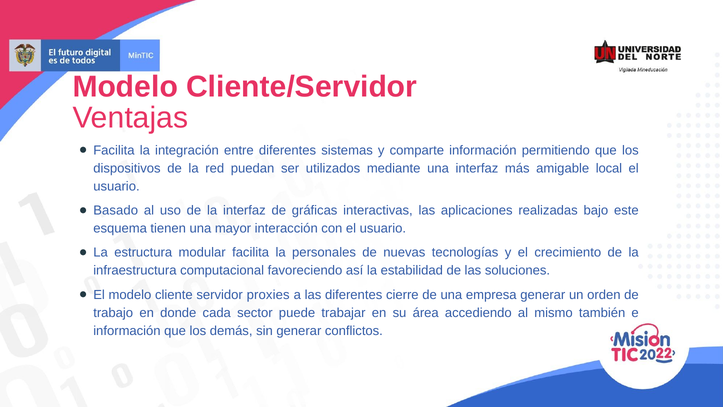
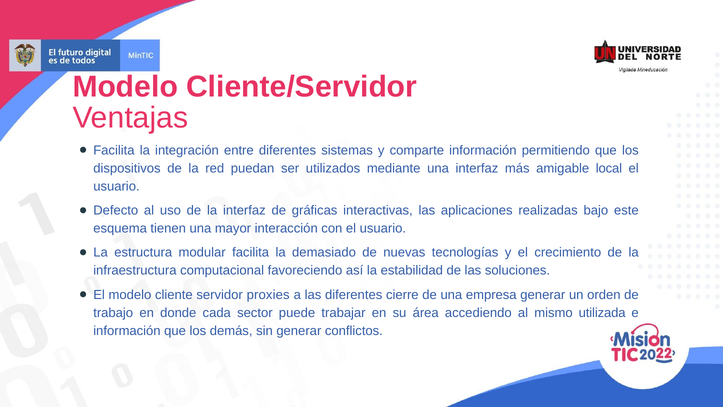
Basado: Basado -> Defecto
personales: personales -> demasiado
también: también -> utilizada
